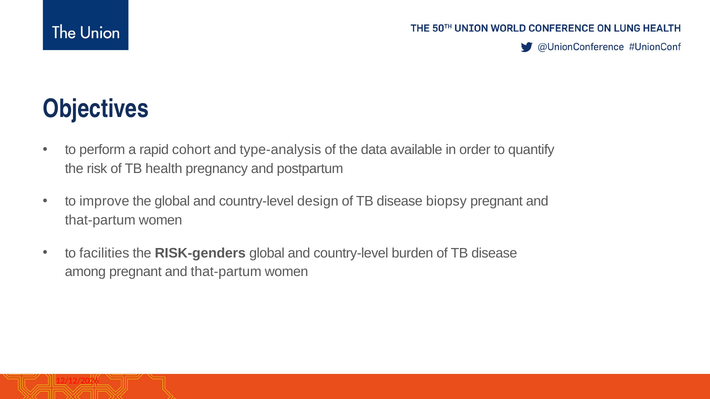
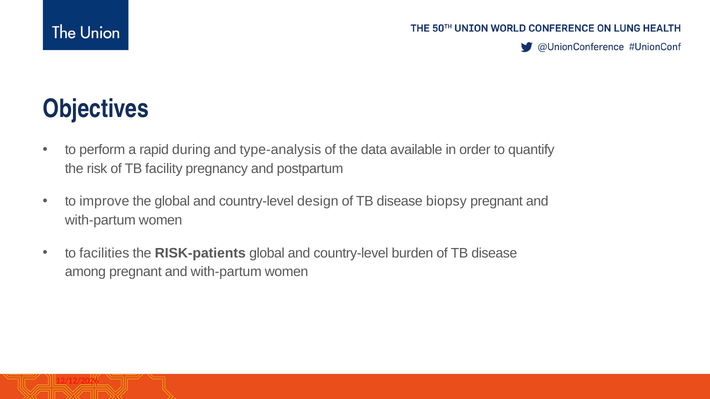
cohort: cohort -> during
health: health -> facility
that-partum at (100, 220): that-partum -> with-partum
RISK-genders: RISK-genders -> RISK-patients
among pregnant and that-partum: that-partum -> with-partum
